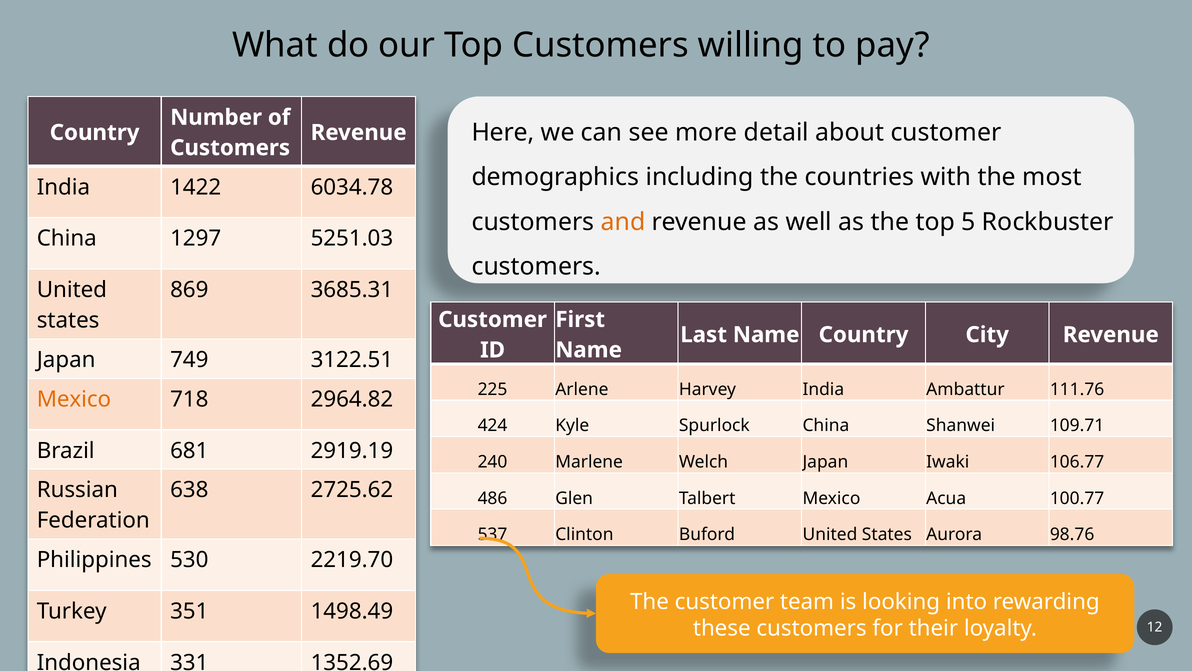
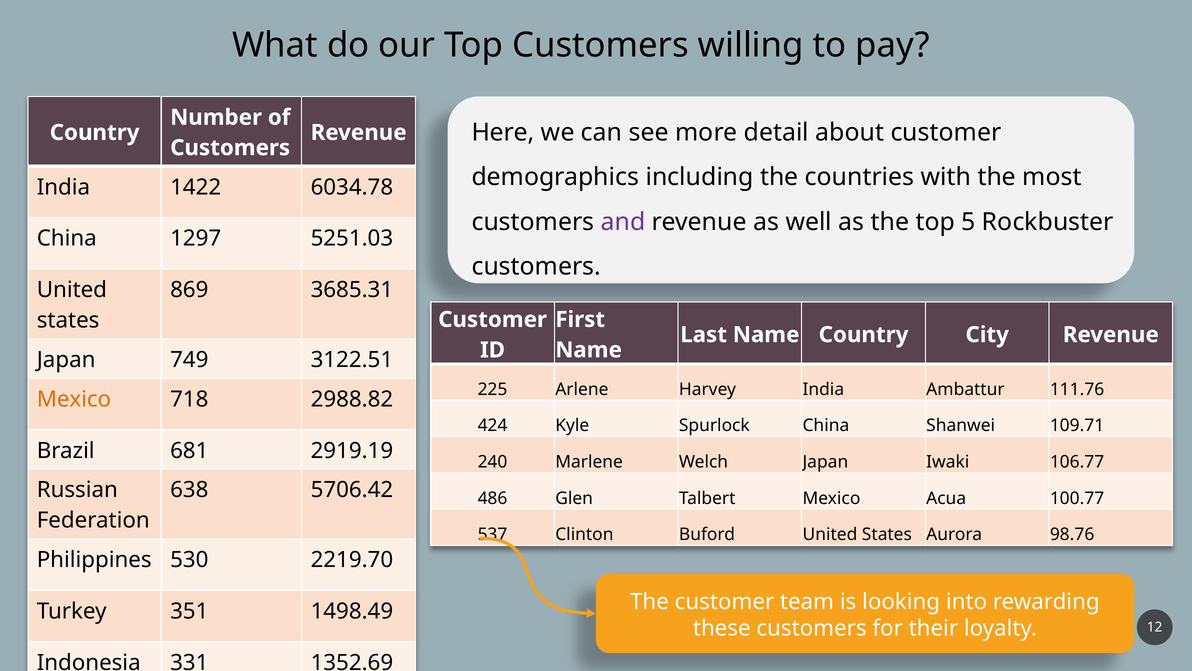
and colour: orange -> purple
2964.82: 2964.82 -> 2988.82
2725.62: 2725.62 -> 5706.42
